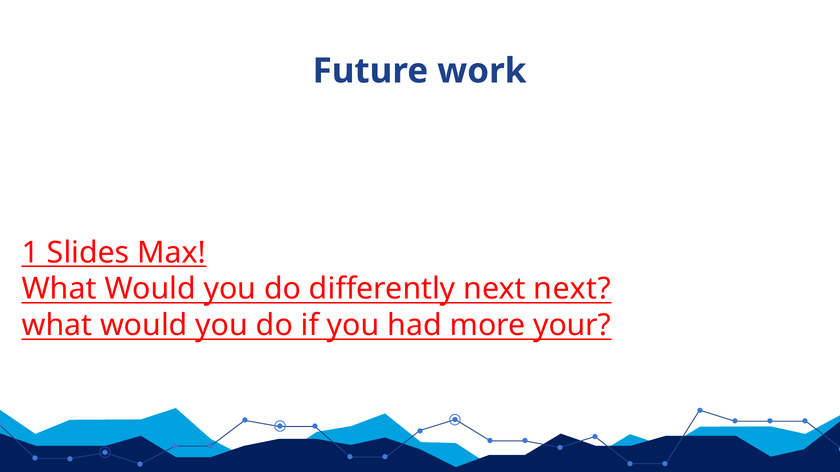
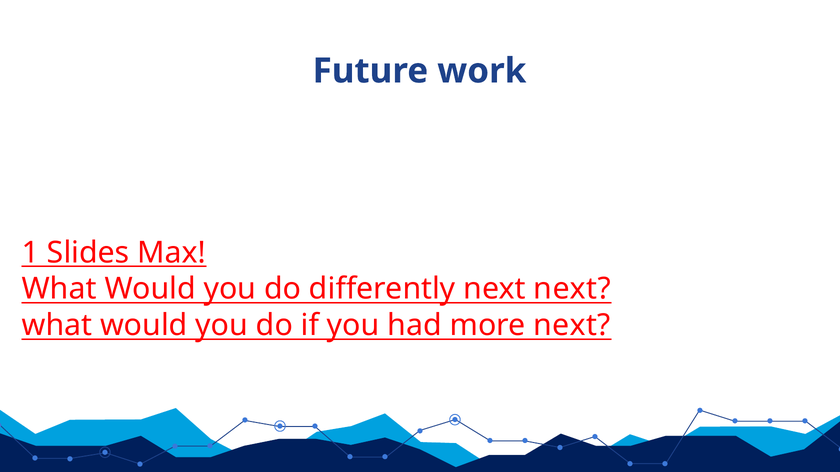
more your: your -> next
